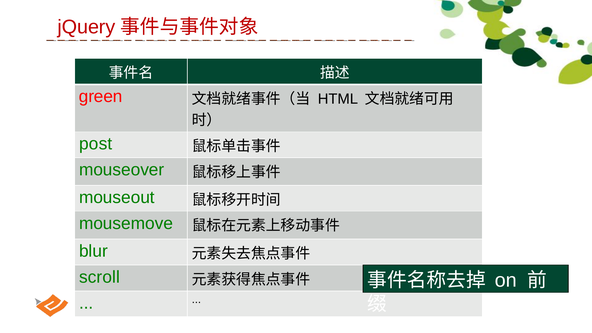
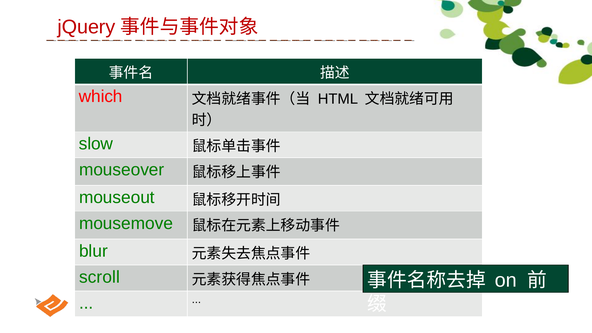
green: green -> which
post: post -> slow
